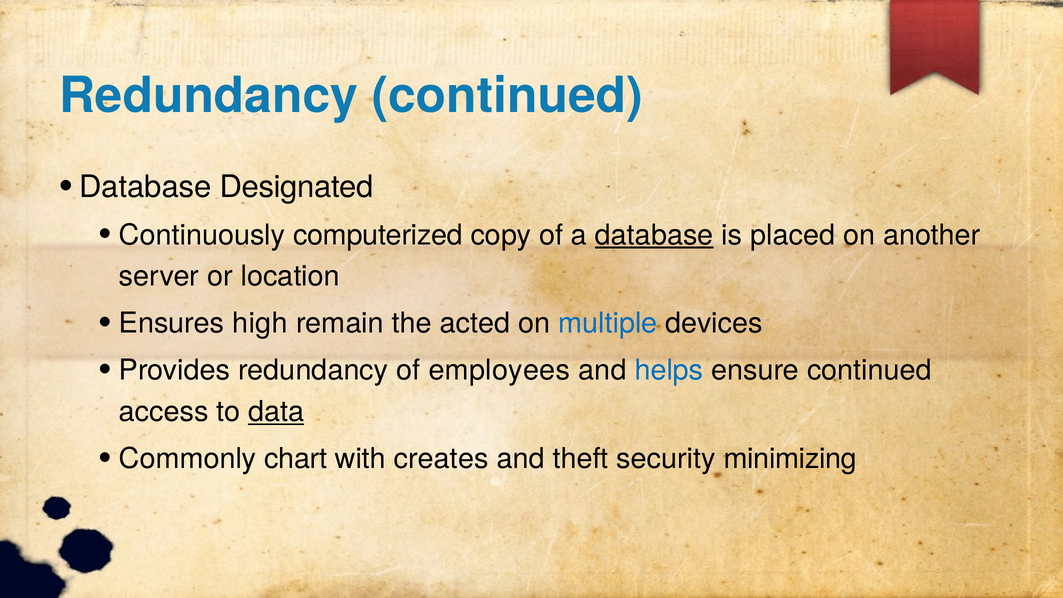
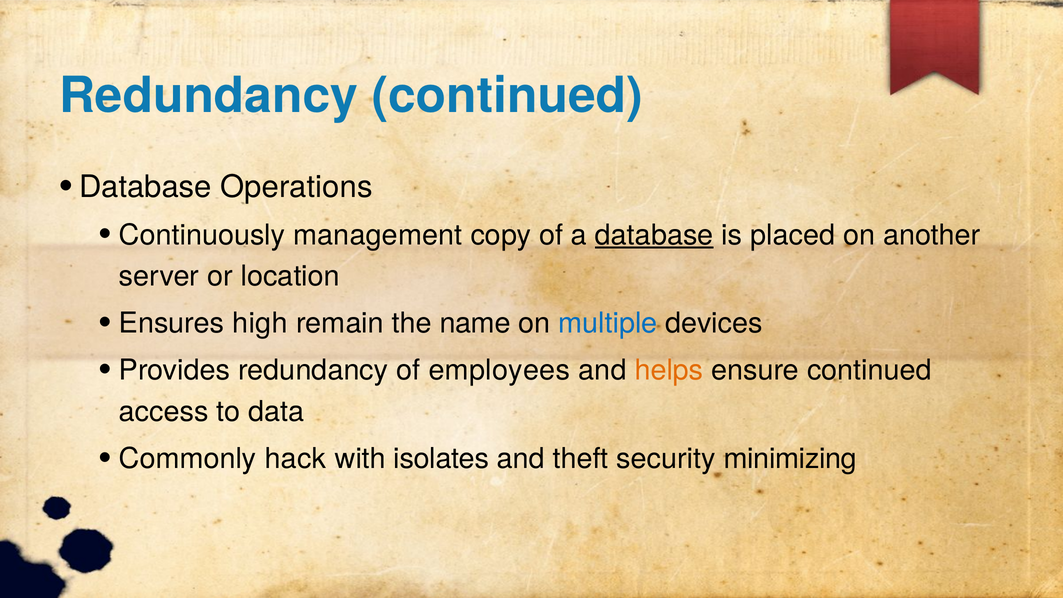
Designated: Designated -> Operations
computerized: computerized -> management
acted: acted -> name
helps colour: blue -> orange
data underline: present -> none
chart: chart -> hack
creates: creates -> isolates
